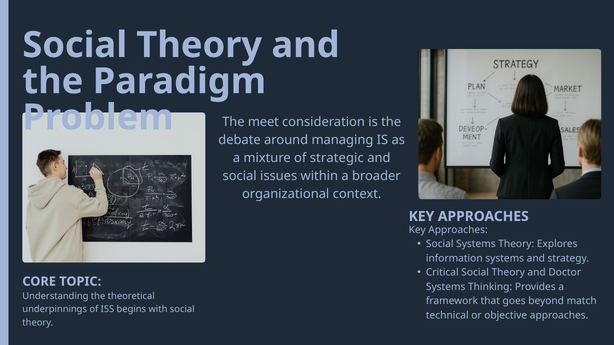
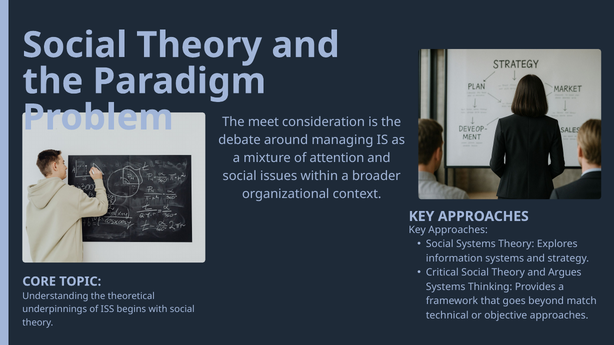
strategic: strategic -> attention
Doctor: Doctor -> Argues
